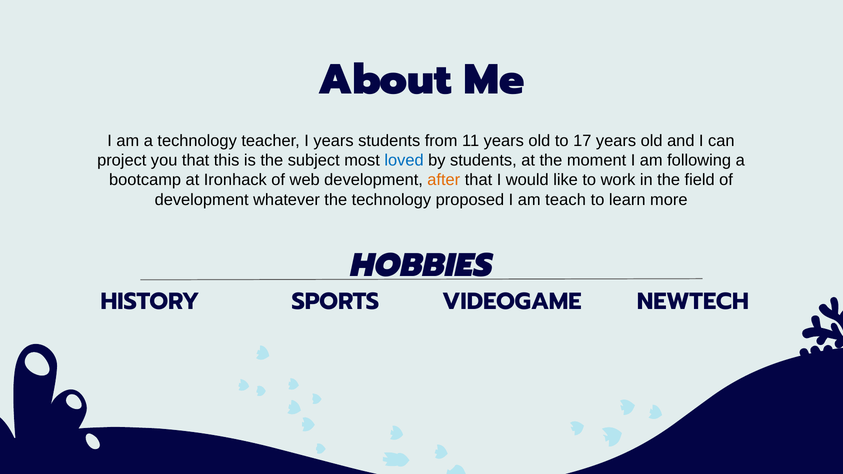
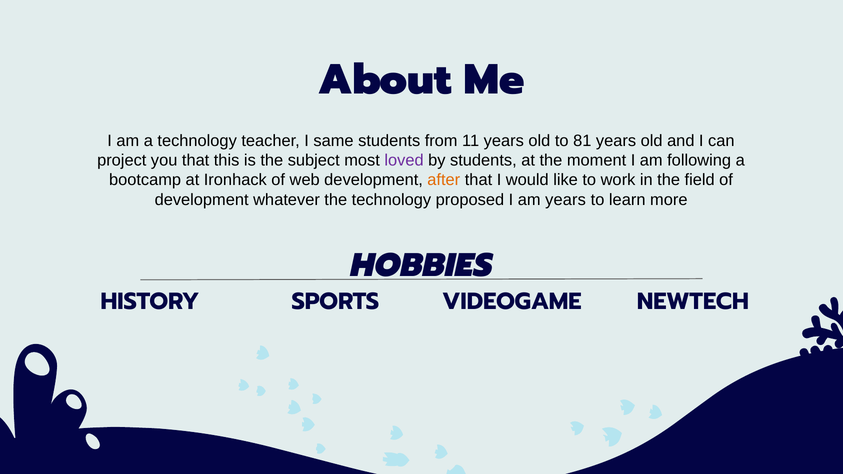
I years: years -> same
17: 17 -> 81
loved colour: blue -> purple
am teach: teach -> years
